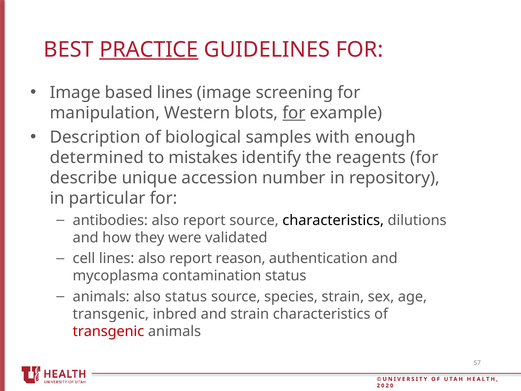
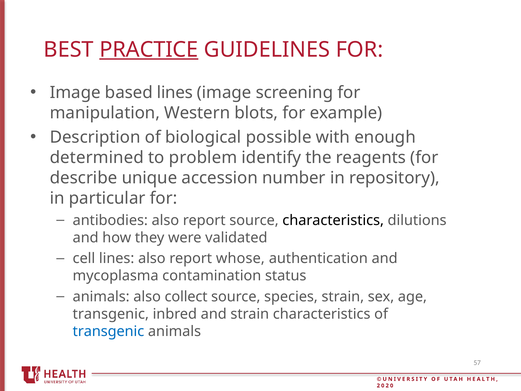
for at (294, 113) underline: present -> none
samples: samples -> possible
mistakes: mistakes -> problem
reason: reason -> whose
also status: status -> collect
transgenic at (108, 331) colour: red -> blue
